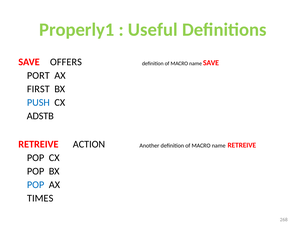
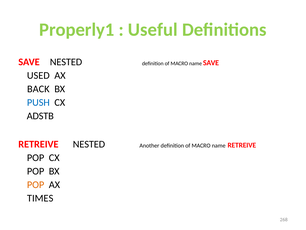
SAVE OFFERS: OFFERS -> NESTED
PORT: PORT -> USED
FIRST: FIRST -> BACK
RETREIVE ACTION: ACTION -> NESTED
POP at (36, 184) colour: blue -> orange
